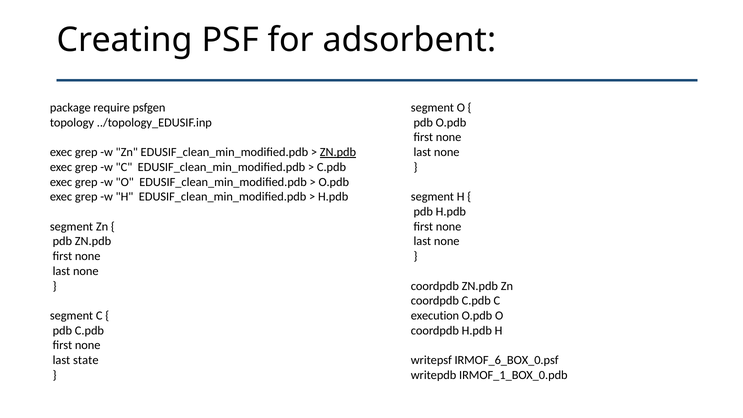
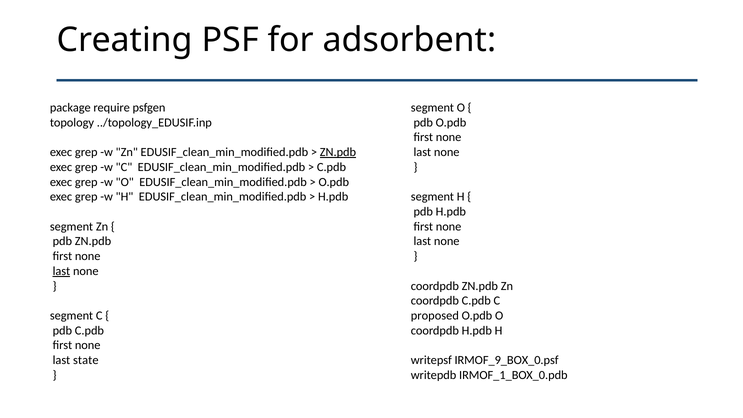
last at (61, 271) underline: none -> present
execution: execution -> proposed
IRMOF_6_BOX_0.psf: IRMOF_6_BOX_0.psf -> IRMOF_9_BOX_0.psf
